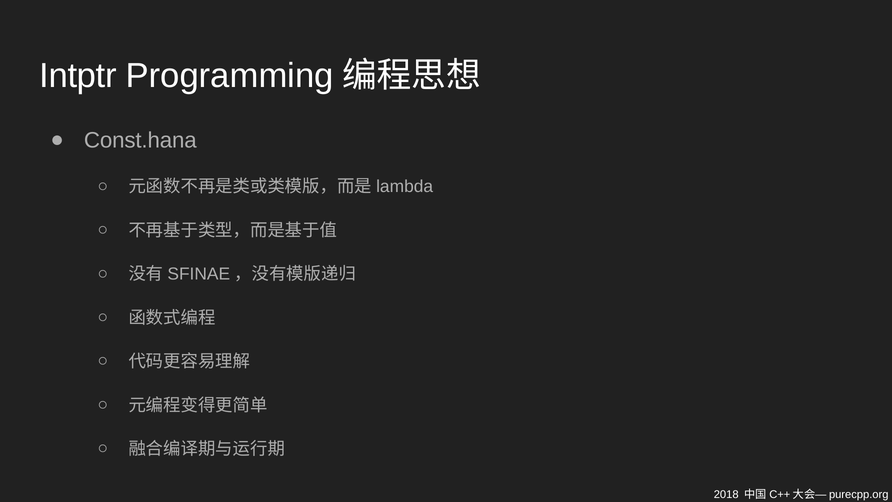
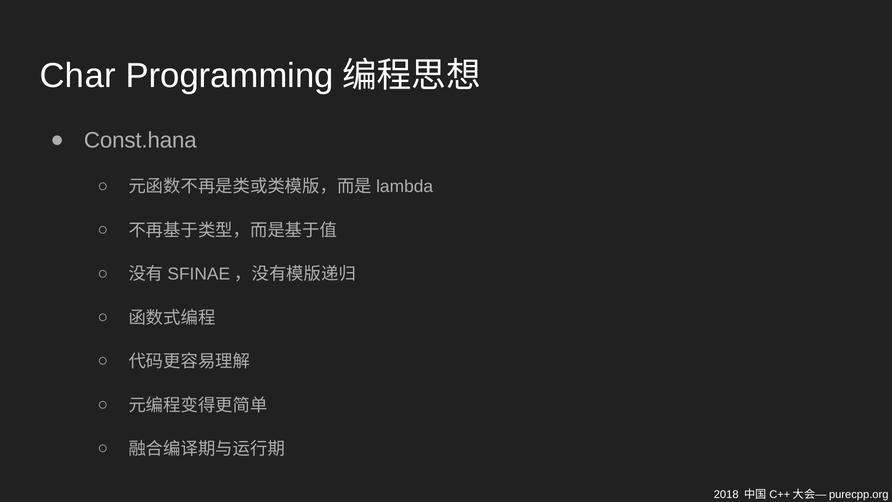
Intptr: Intptr -> Char
